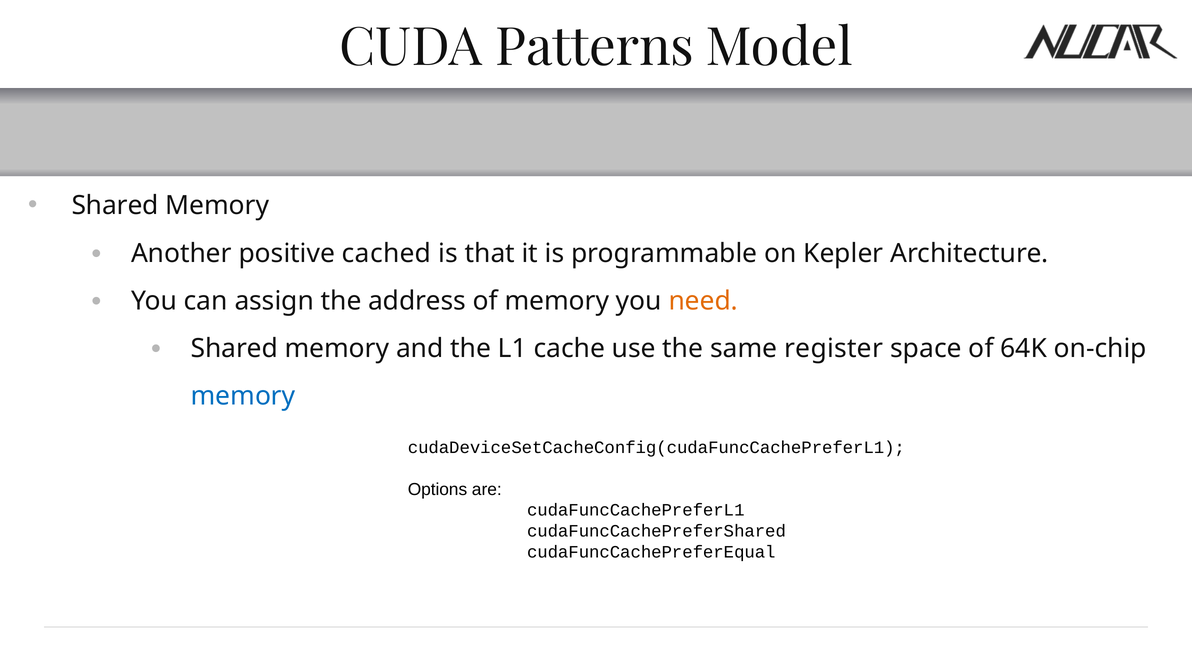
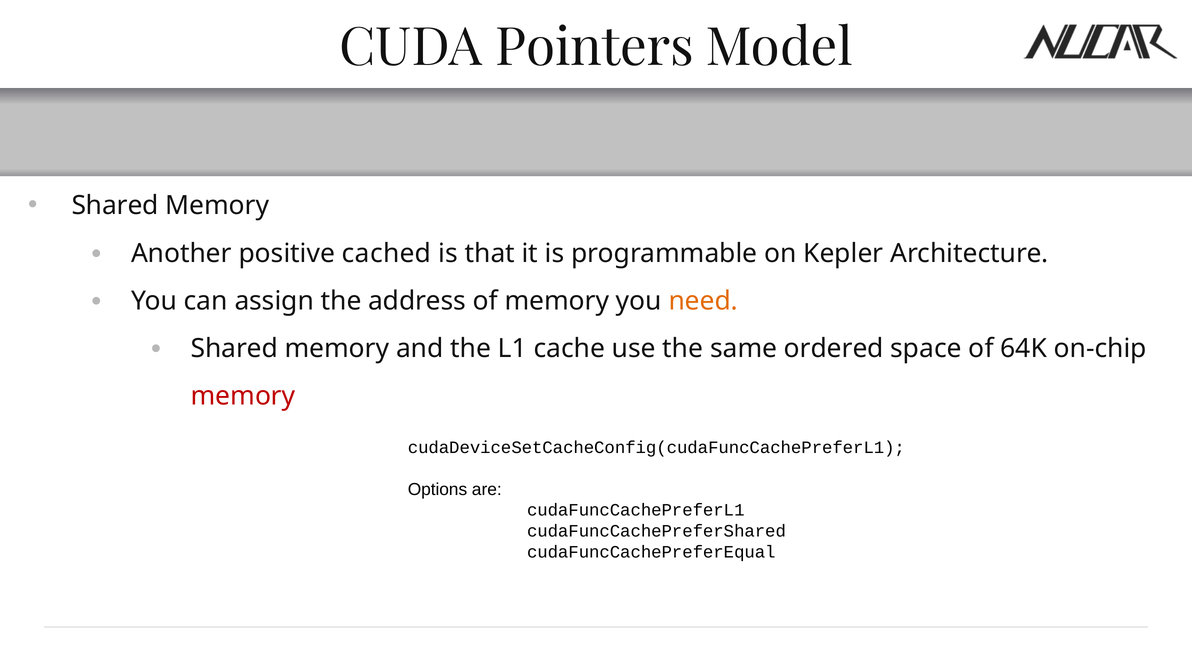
Patterns: Patterns -> Pointers
register: register -> ordered
memory at (243, 396) colour: blue -> red
